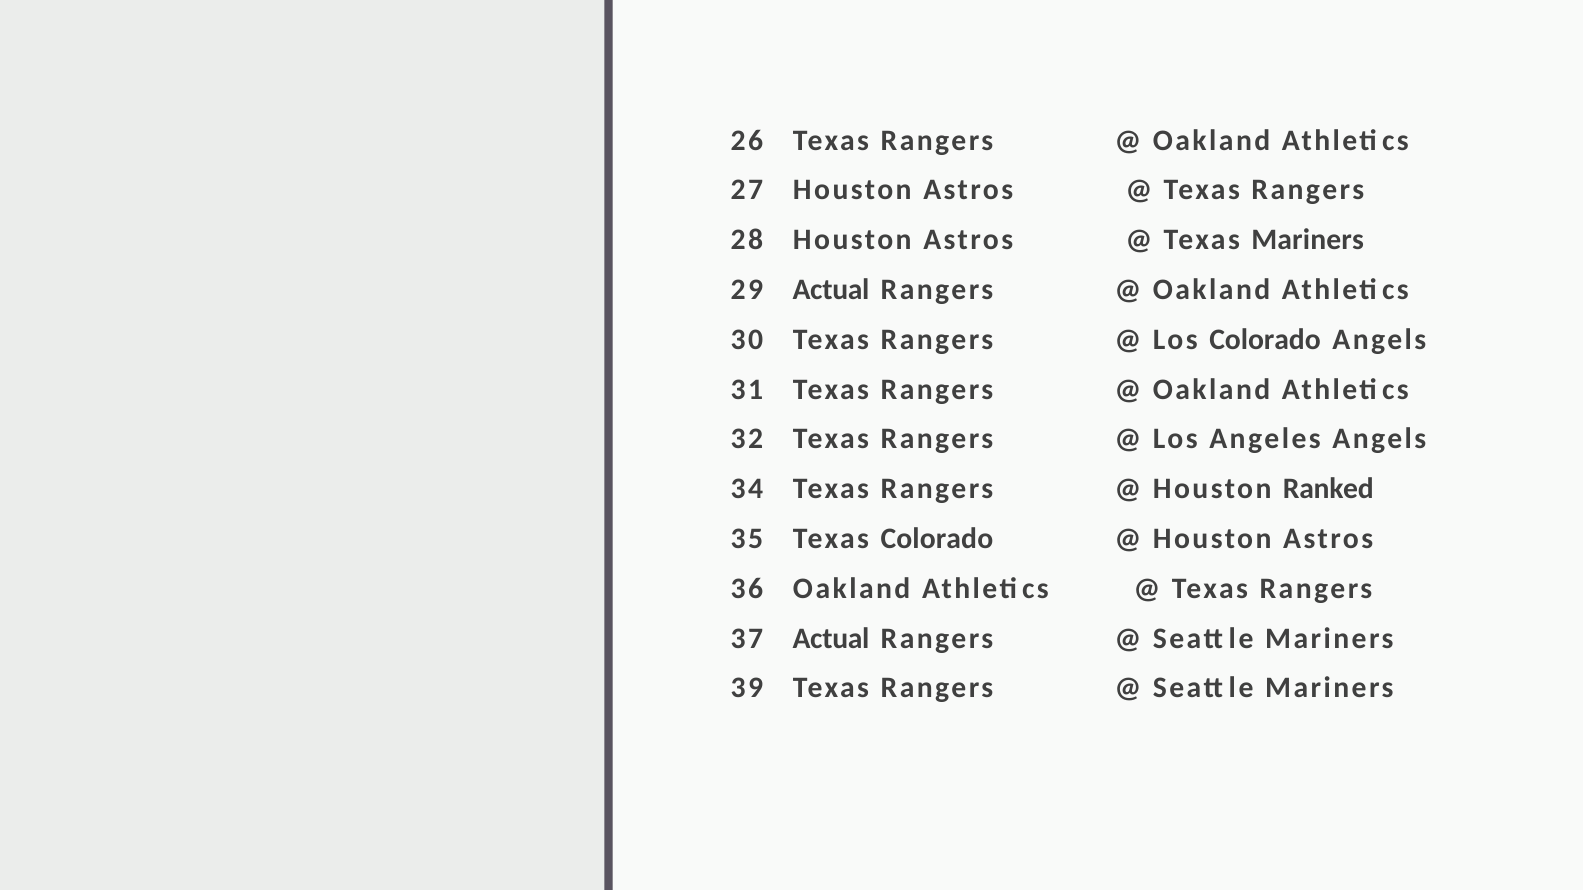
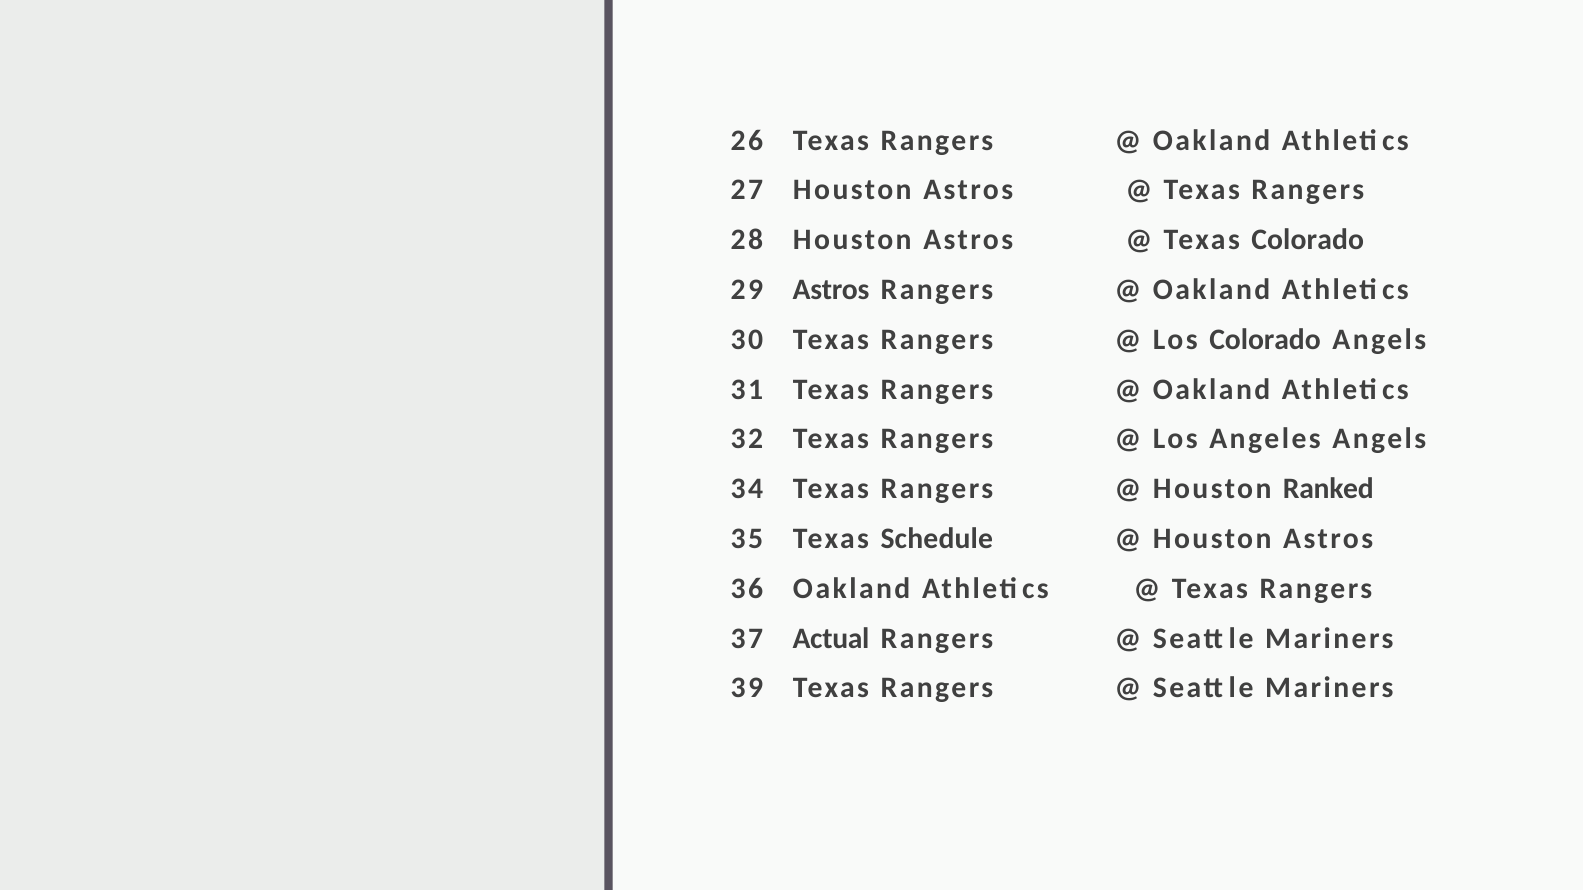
Texas Mariners: Mariners -> Colorado
29 Actual: Actual -> Astros
Texas Colorado: Colorado -> Schedule
